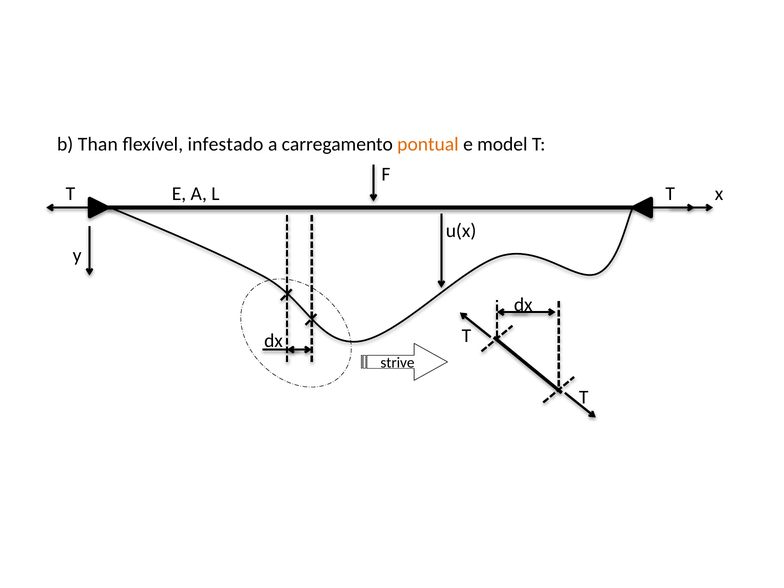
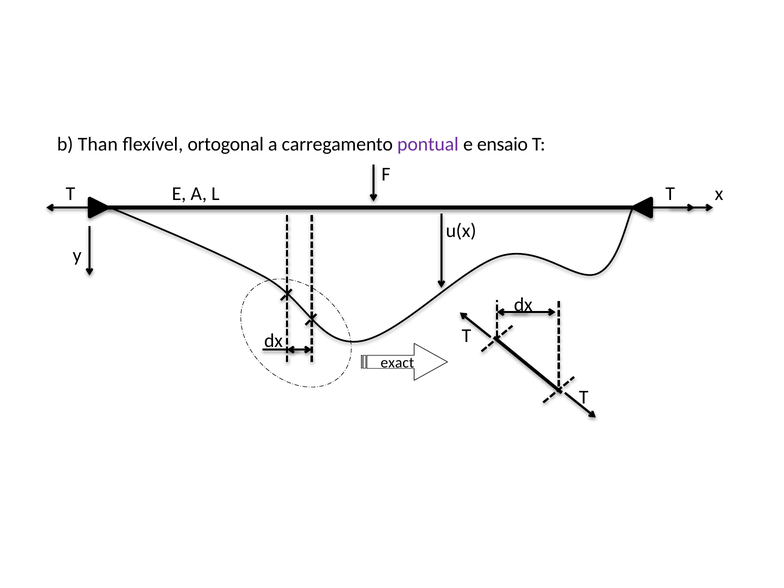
infestado: infestado -> ortogonal
pontual colour: orange -> purple
model: model -> ensaio
strive: strive -> exact
